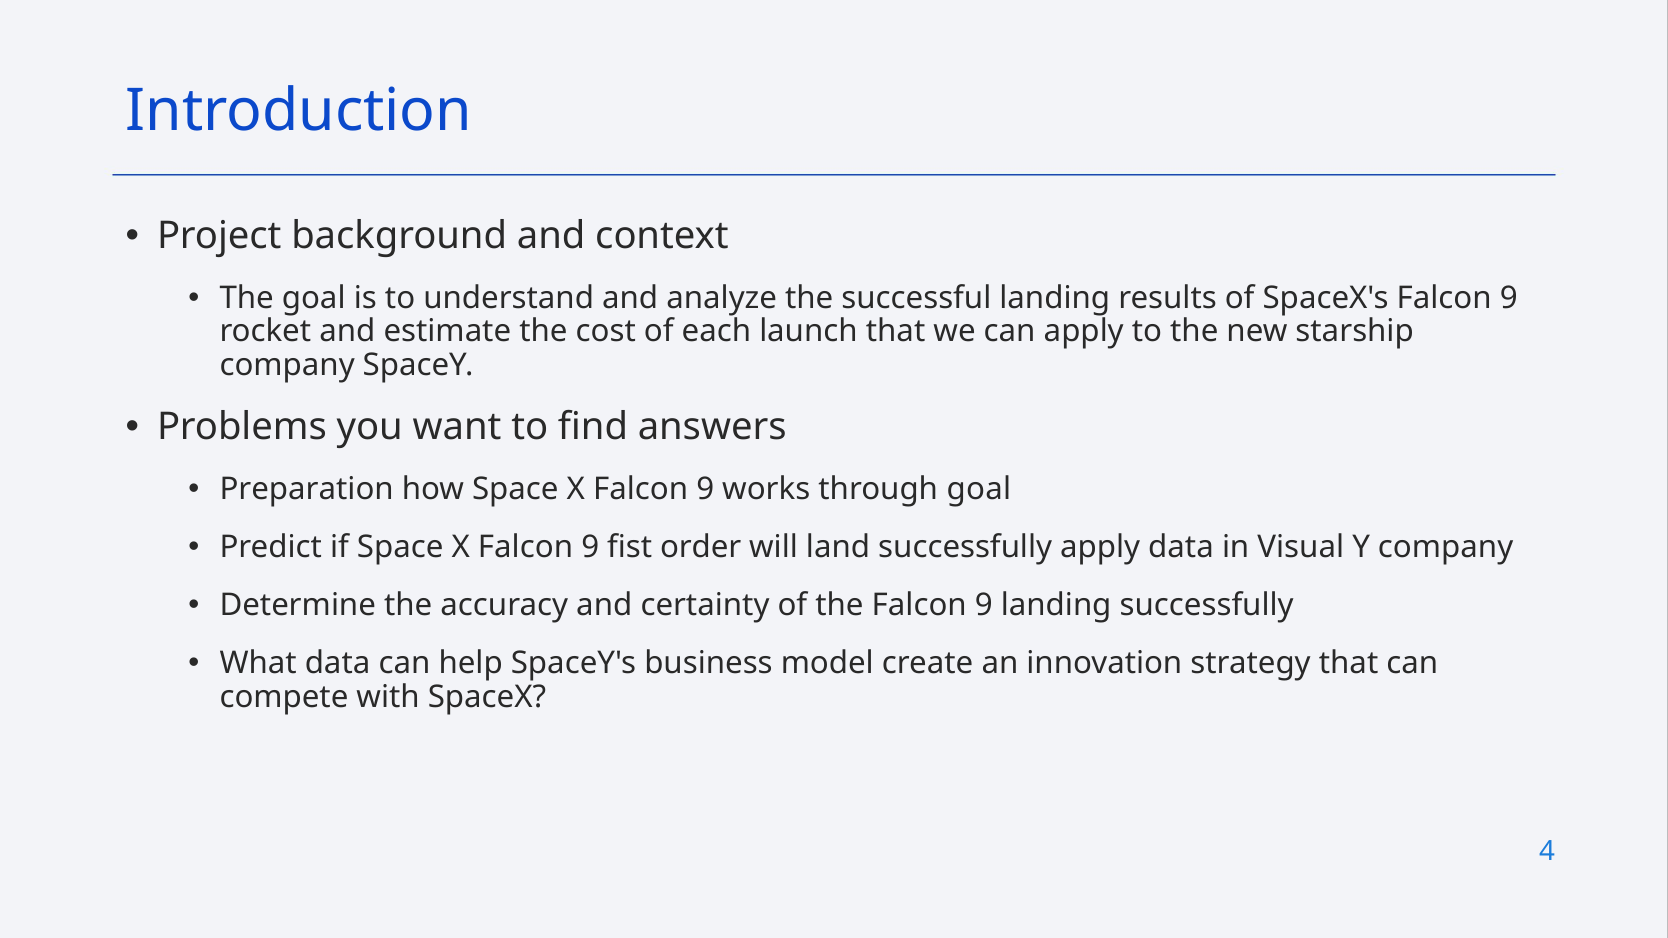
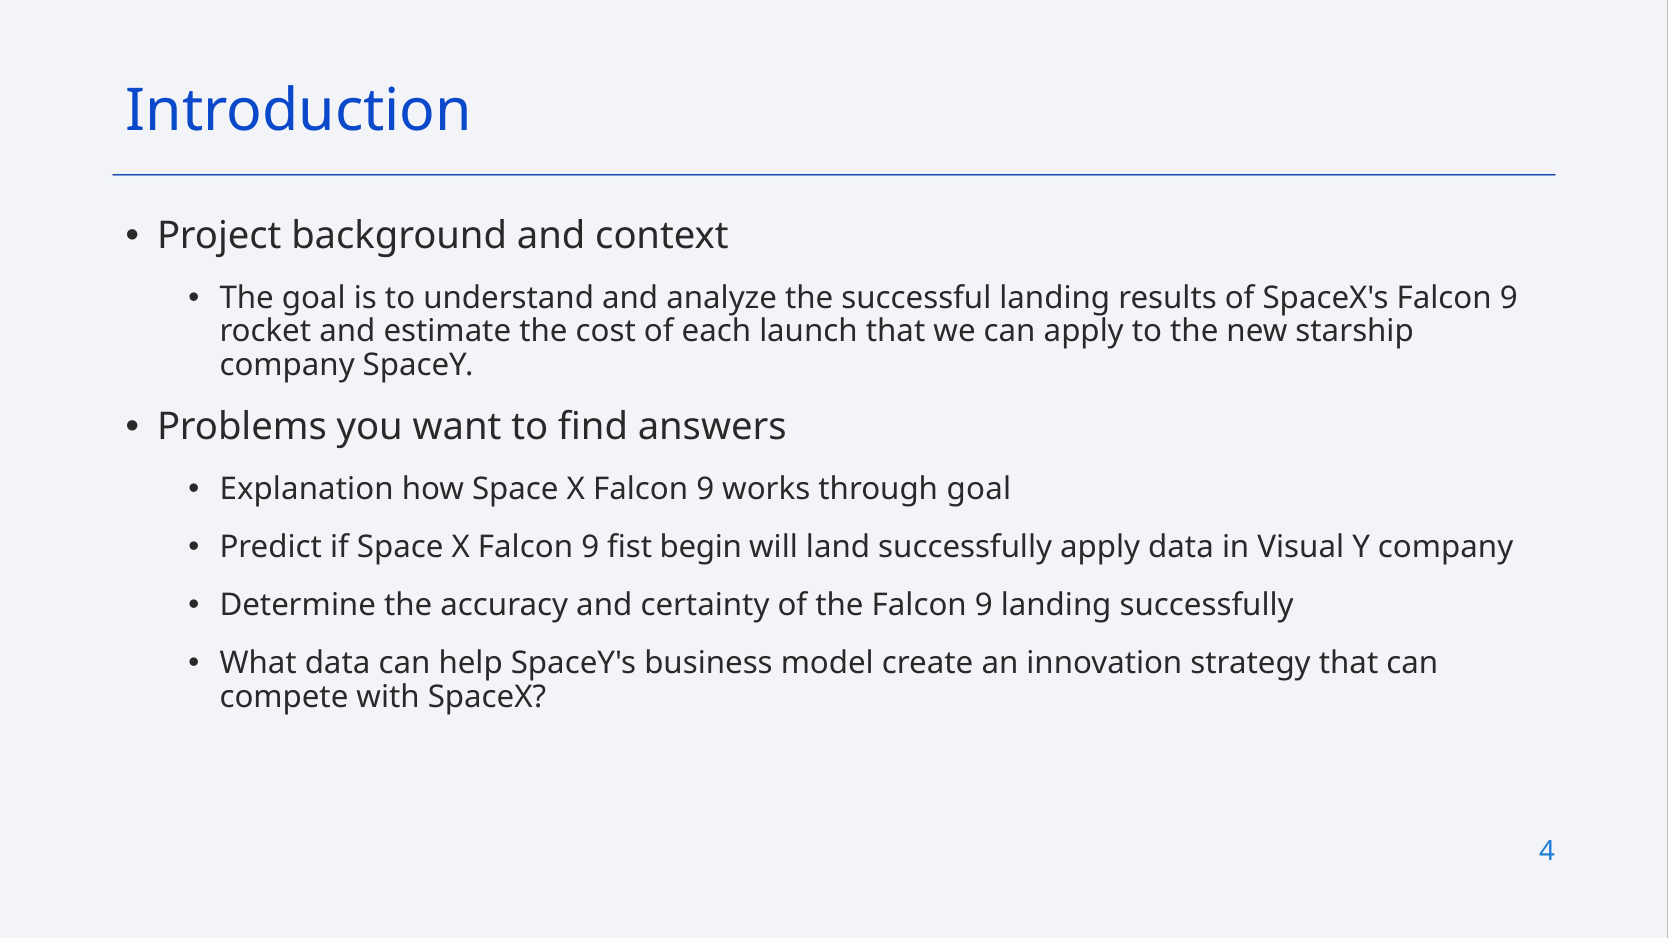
Preparation: Preparation -> Explanation
order: order -> begin
